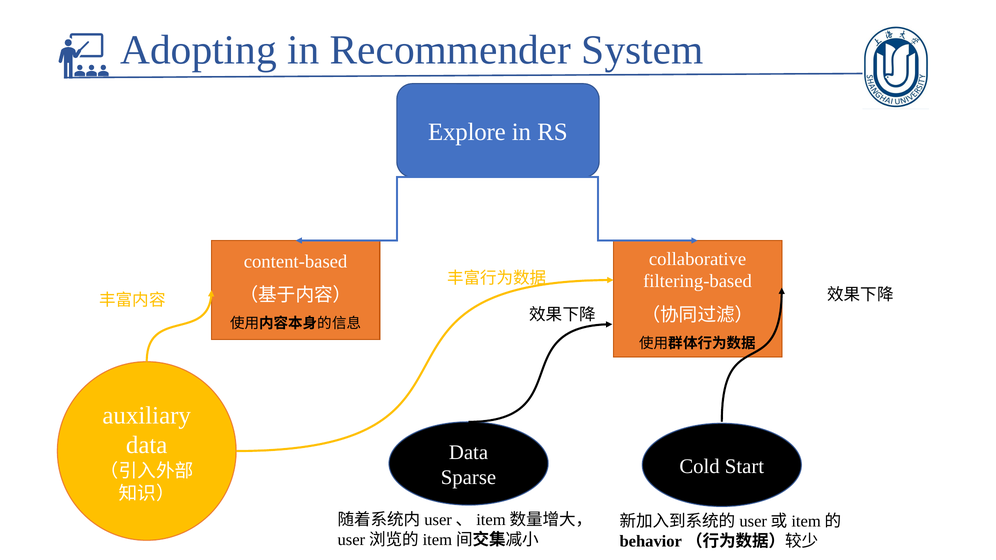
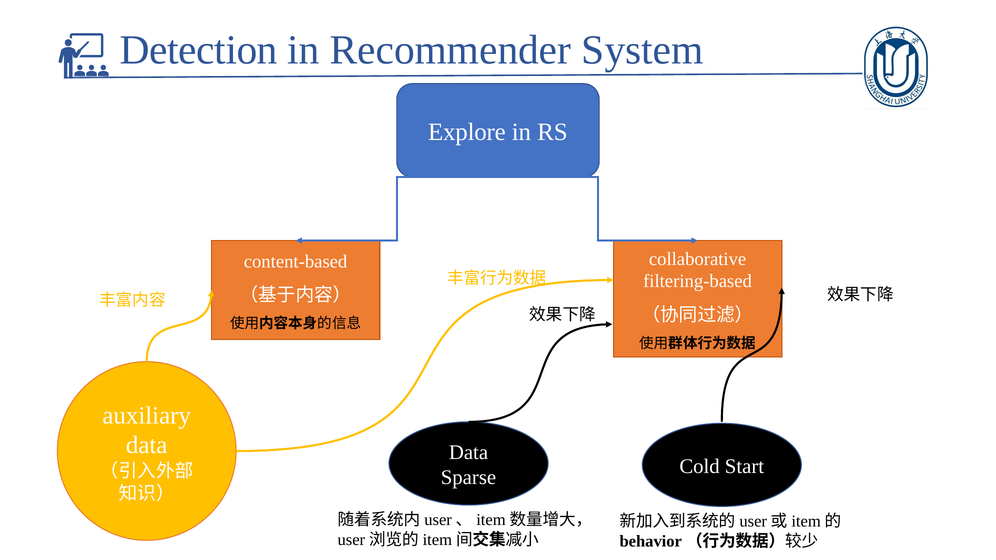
Adopting: Adopting -> Detection
